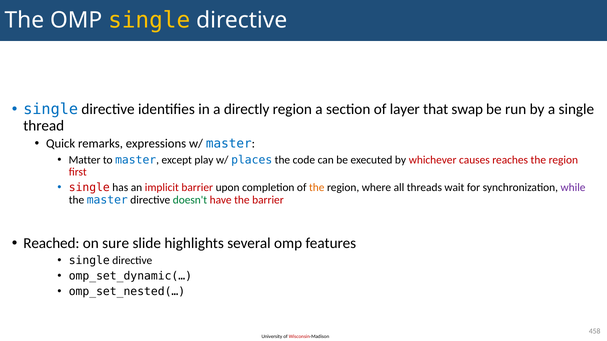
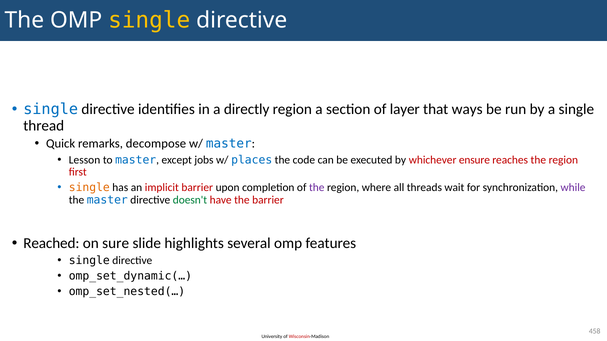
swap: swap -> ways
expressions: expressions -> decompose
Matter: Matter -> Lesson
play: play -> jobs
causes: causes -> ensure
single at (89, 188) colour: red -> orange
the at (317, 188) colour: orange -> purple
